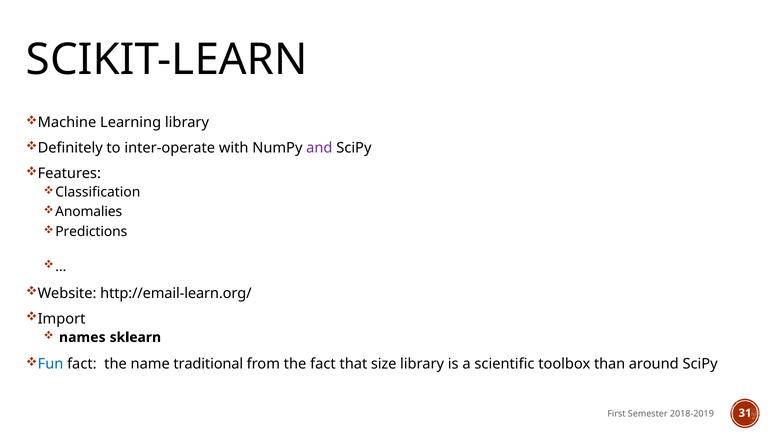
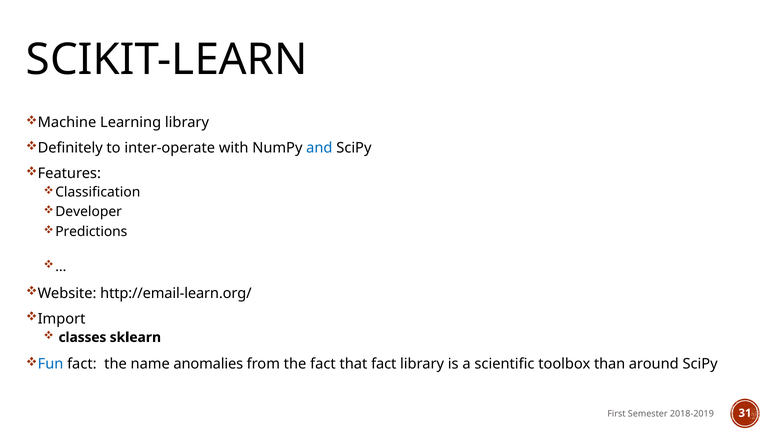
and colour: purple -> blue
Anomalies: Anomalies -> Developer
names: names -> classes
traditional: traditional -> anomalies
that size: size -> fact
